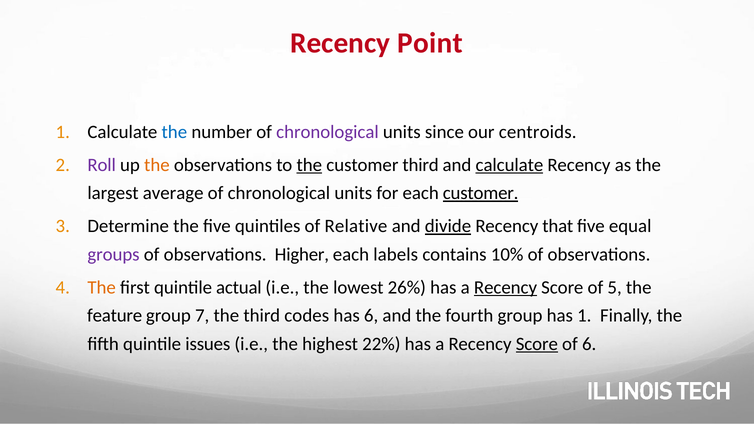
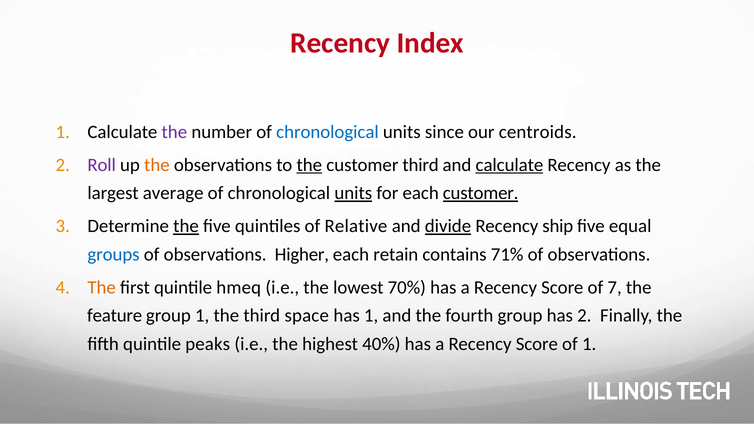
Point: Point -> Index
the at (174, 132) colour: blue -> purple
chronological at (327, 132) colour: purple -> blue
units at (353, 193) underline: none -> present
the at (186, 226) underline: none -> present
that: that -> ship
groups colour: purple -> blue
labels: labels -> retain
10%: 10% -> 71%
actual: actual -> hmeq
26%: 26% -> 70%
Recency at (506, 287) underline: present -> none
5: 5 -> 7
group 7: 7 -> 1
codes: codes -> space
has 6: 6 -> 1
has 1: 1 -> 2
issues: issues -> peaks
22%: 22% -> 40%
Score at (537, 344) underline: present -> none
of 6: 6 -> 1
